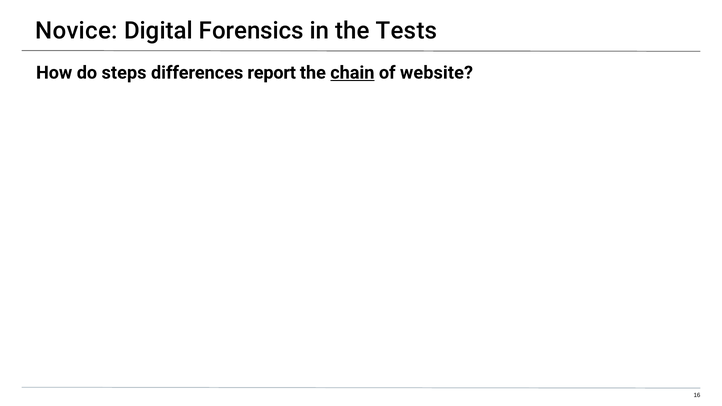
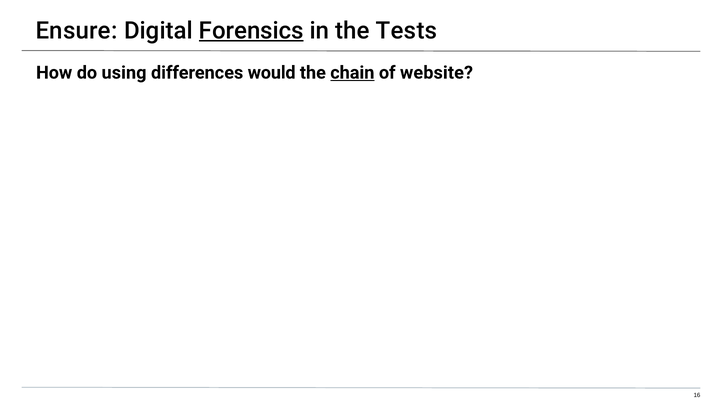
Novice: Novice -> Ensure
Forensics underline: none -> present
steps: steps -> using
report: report -> would
